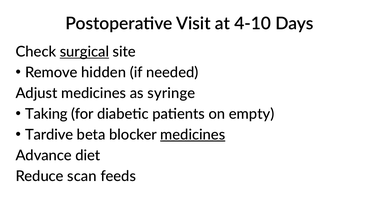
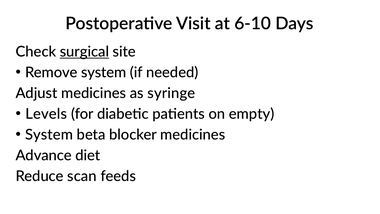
4-10: 4-10 -> 6-10
Remove hidden: hidden -> system
Taking: Taking -> Levels
Tardive at (49, 135): Tardive -> System
medicines at (193, 135) underline: present -> none
